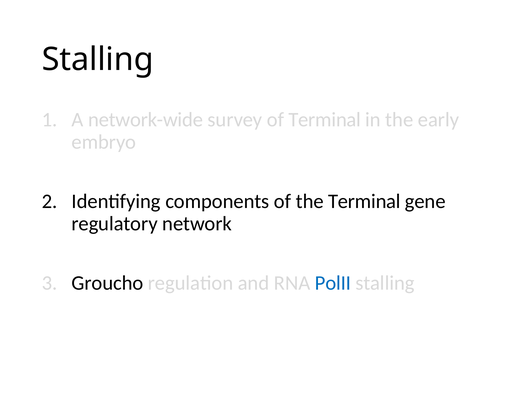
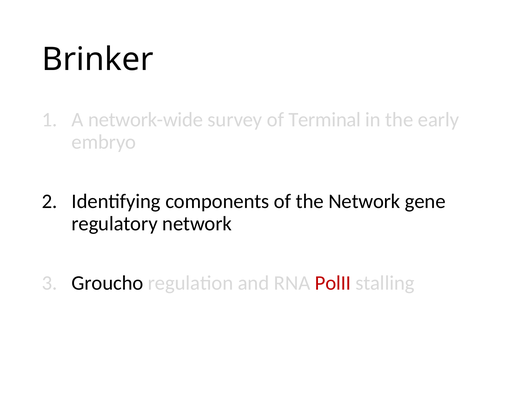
Stalling at (98, 59): Stalling -> Brinker
the Terminal: Terminal -> Network
PolII colour: blue -> red
